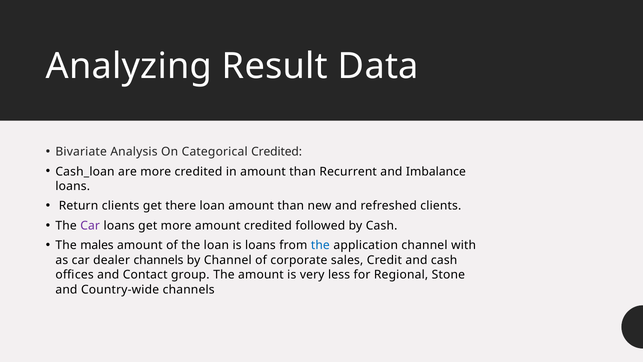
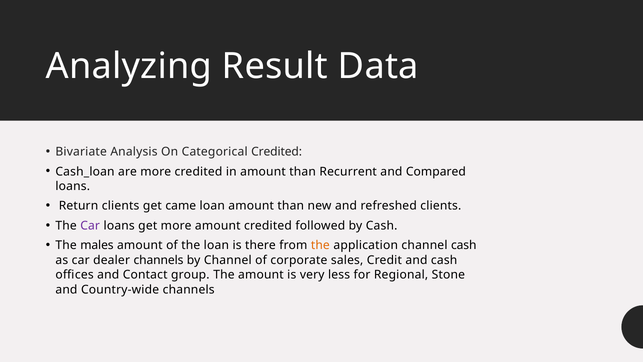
Imbalance: Imbalance -> Compared
there: there -> came
is loans: loans -> there
the at (320, 245) colour: blue -> orange
channel with: with -> cash
